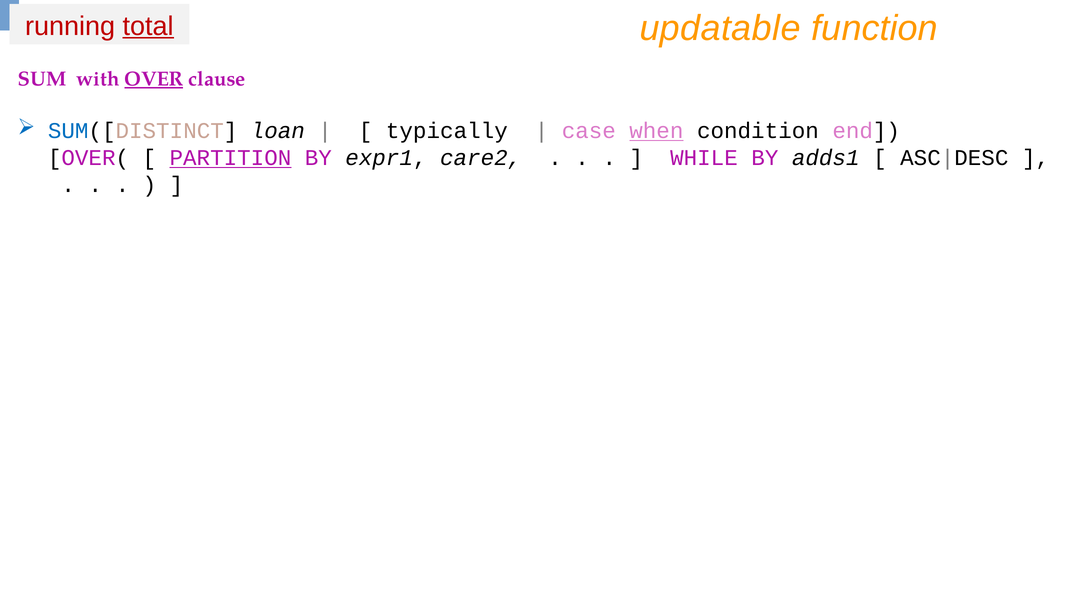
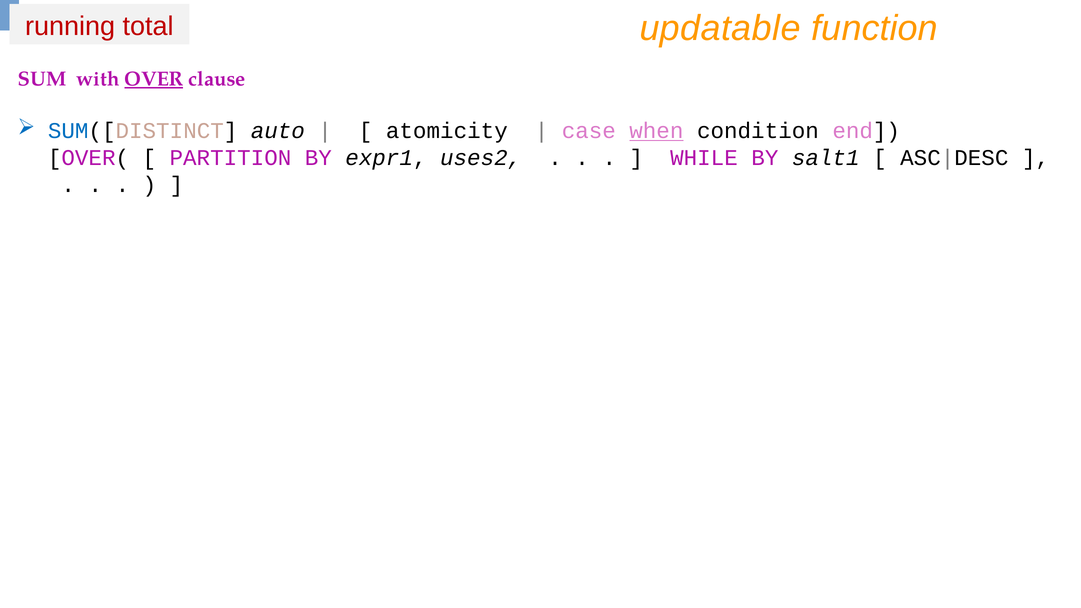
total underline: present -> none
loan: loan -> auto
typically: typically -> atomicity
PARTITION underline: present -> none
care2: care2 -> uses2
adds1: adds1 -> salt1
